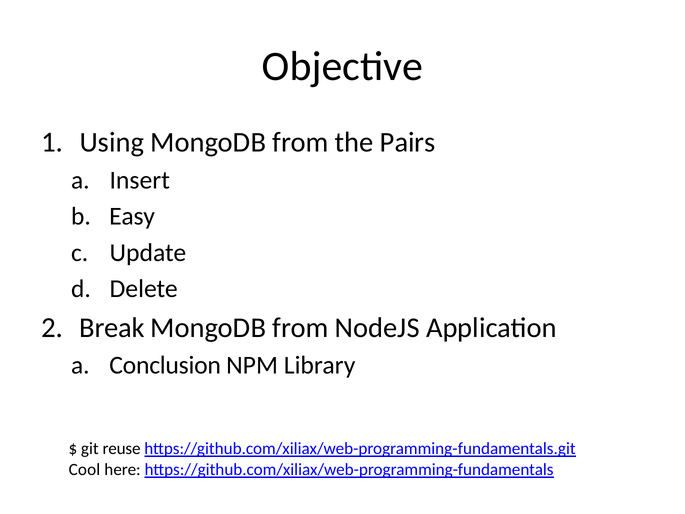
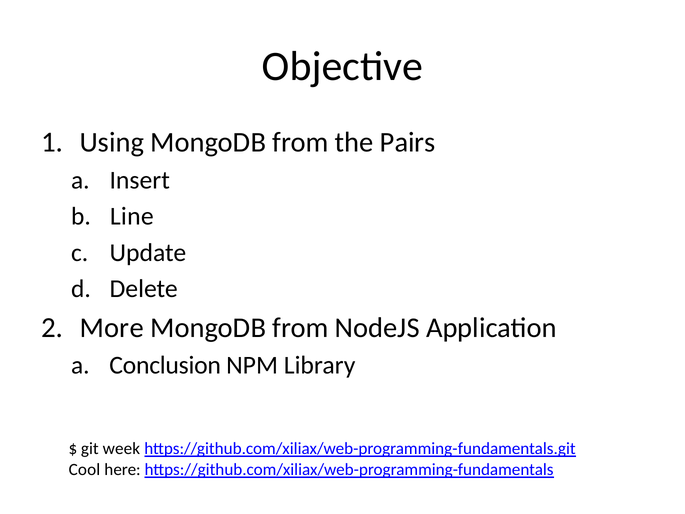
Easy: Easy -> Line
Break: Break -> More
reuse: reuse -> week
